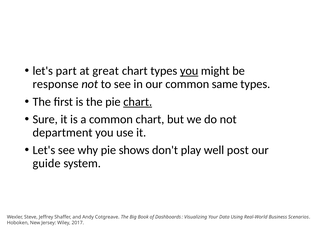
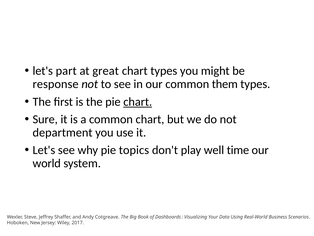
you at (189, 71) underline: present -> none
same: same -> them
shows: shows -> topics
post: post -> time
guide: guide -> world
